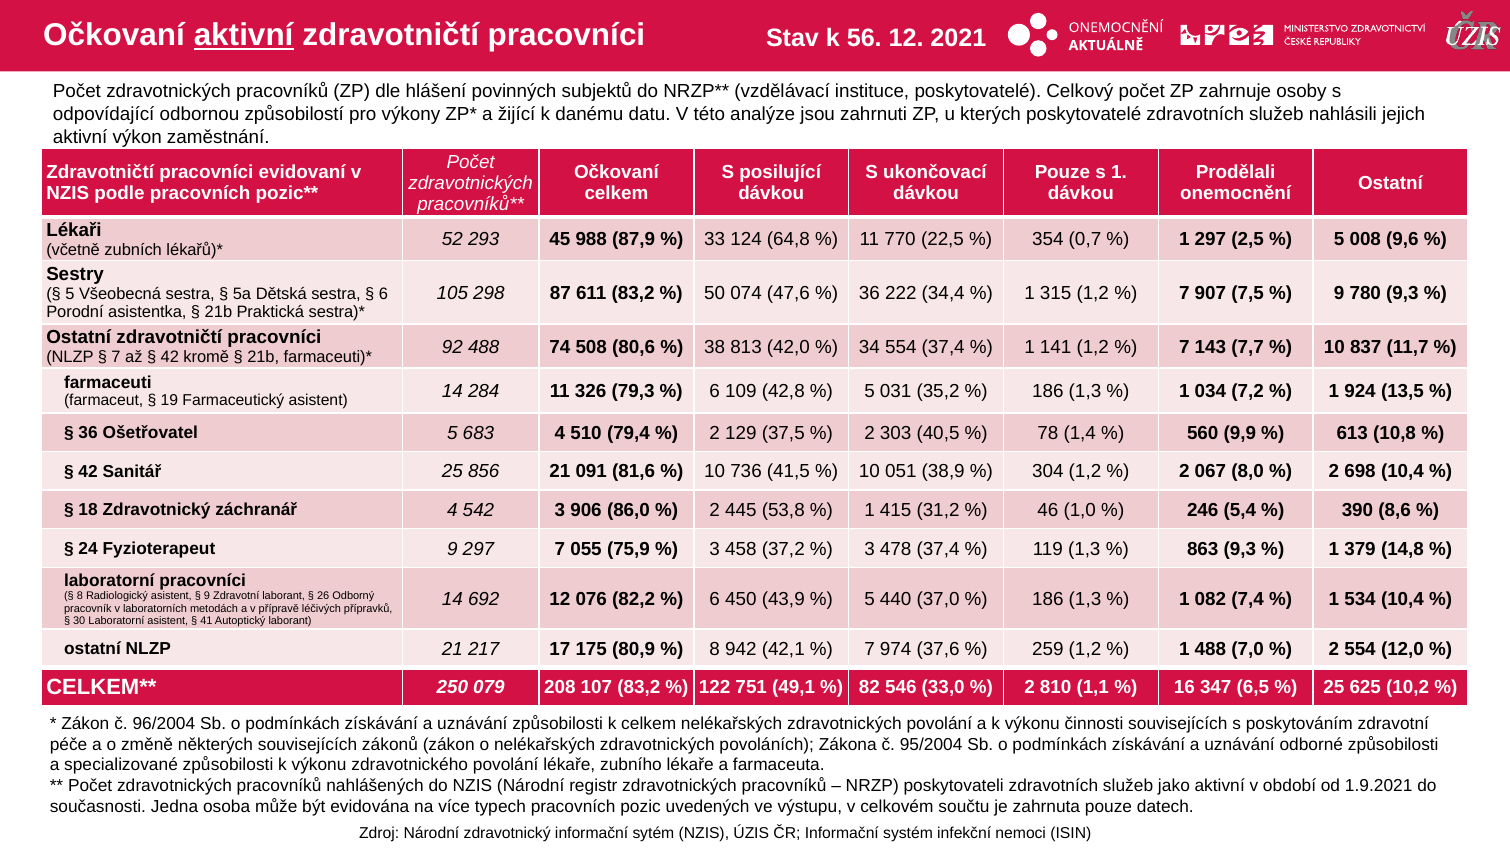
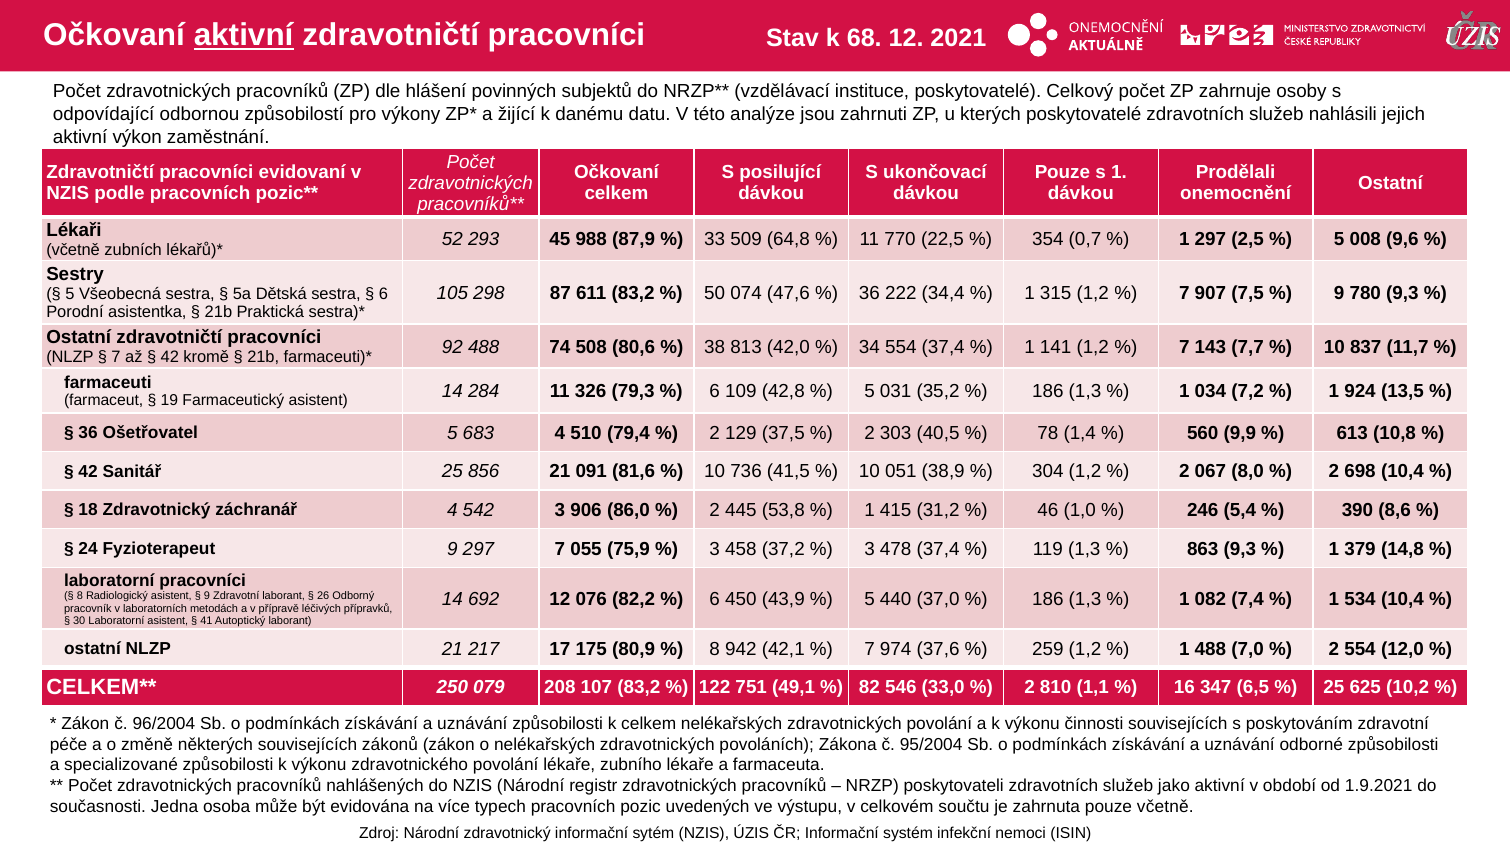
56: 56 -> 68
124: 124 -> 509
pouze datech: datech -> včetně
